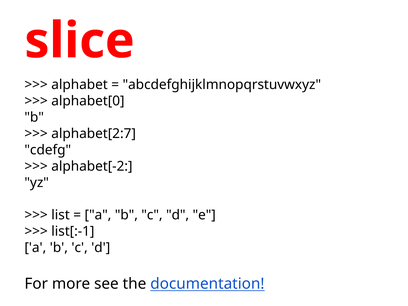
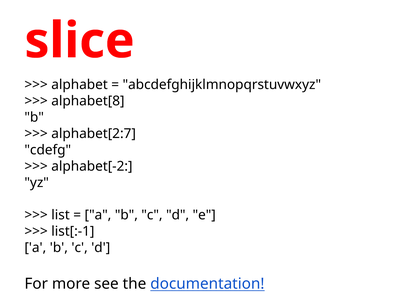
alphabet[0: alphabet[0 -> alphabet[8
